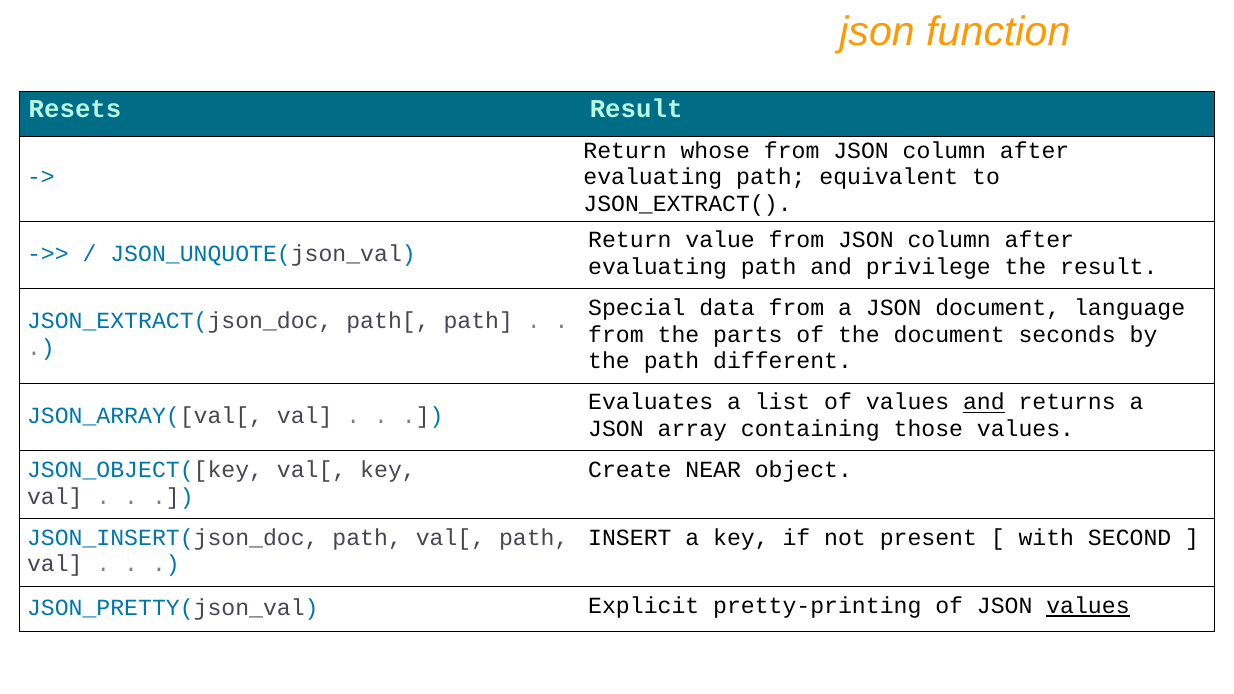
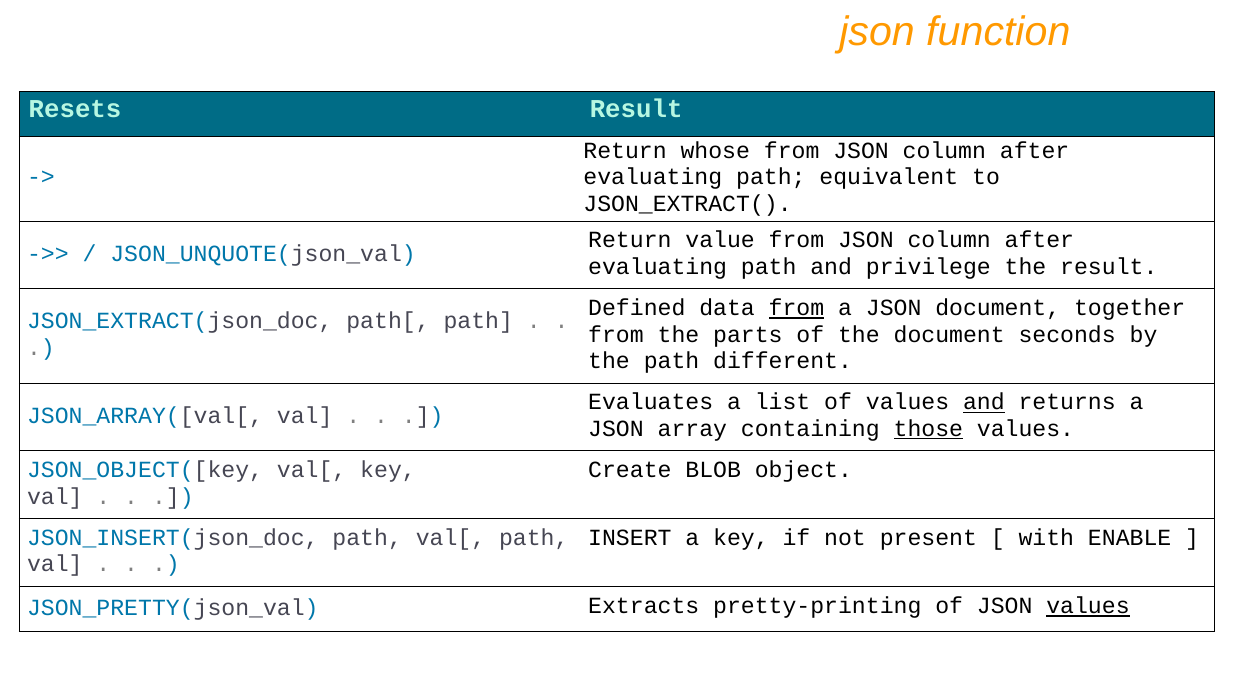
Special: Special -> Defined
from at (796, 308) underline: none -> present
language: language -> together
those underline: none -> present
NEAR: NEAR -> BLOB
SECOND: SECOND -> ENABLE
Explicit: Explicit -> Extracts
